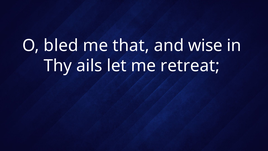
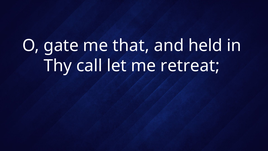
bled: bled -> gate
wise: wise -> held
ails: ails -> call
